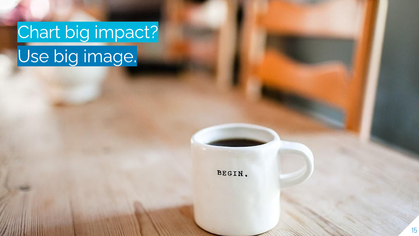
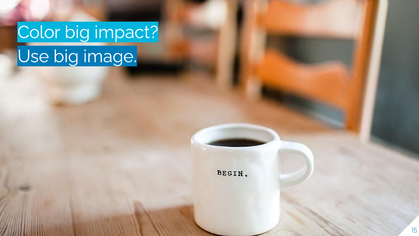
Chart: Chart -> Color
